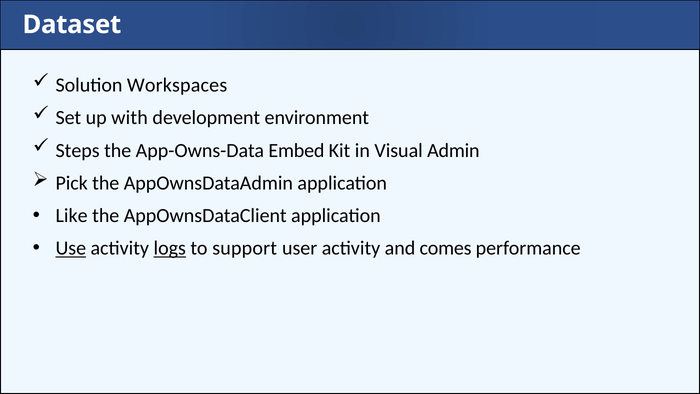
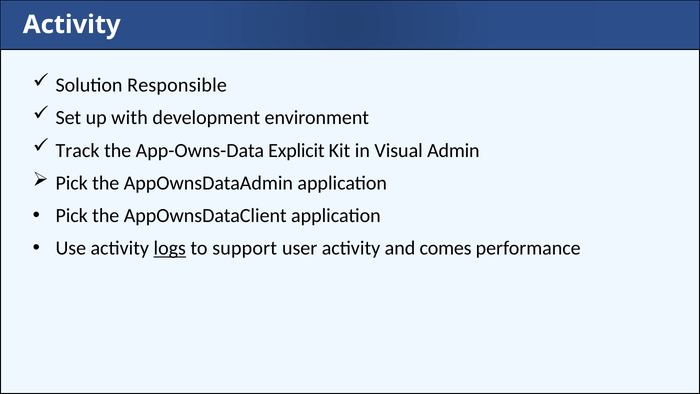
Dataset at (72, 25): Dataset -> Activity
Workspaces: Workspaces -> Responsible
Steps: Steps -> Track
Embed: Embed -> Explicit
Like at (72, 215): Like -> Pick
Use underline: present -> none
